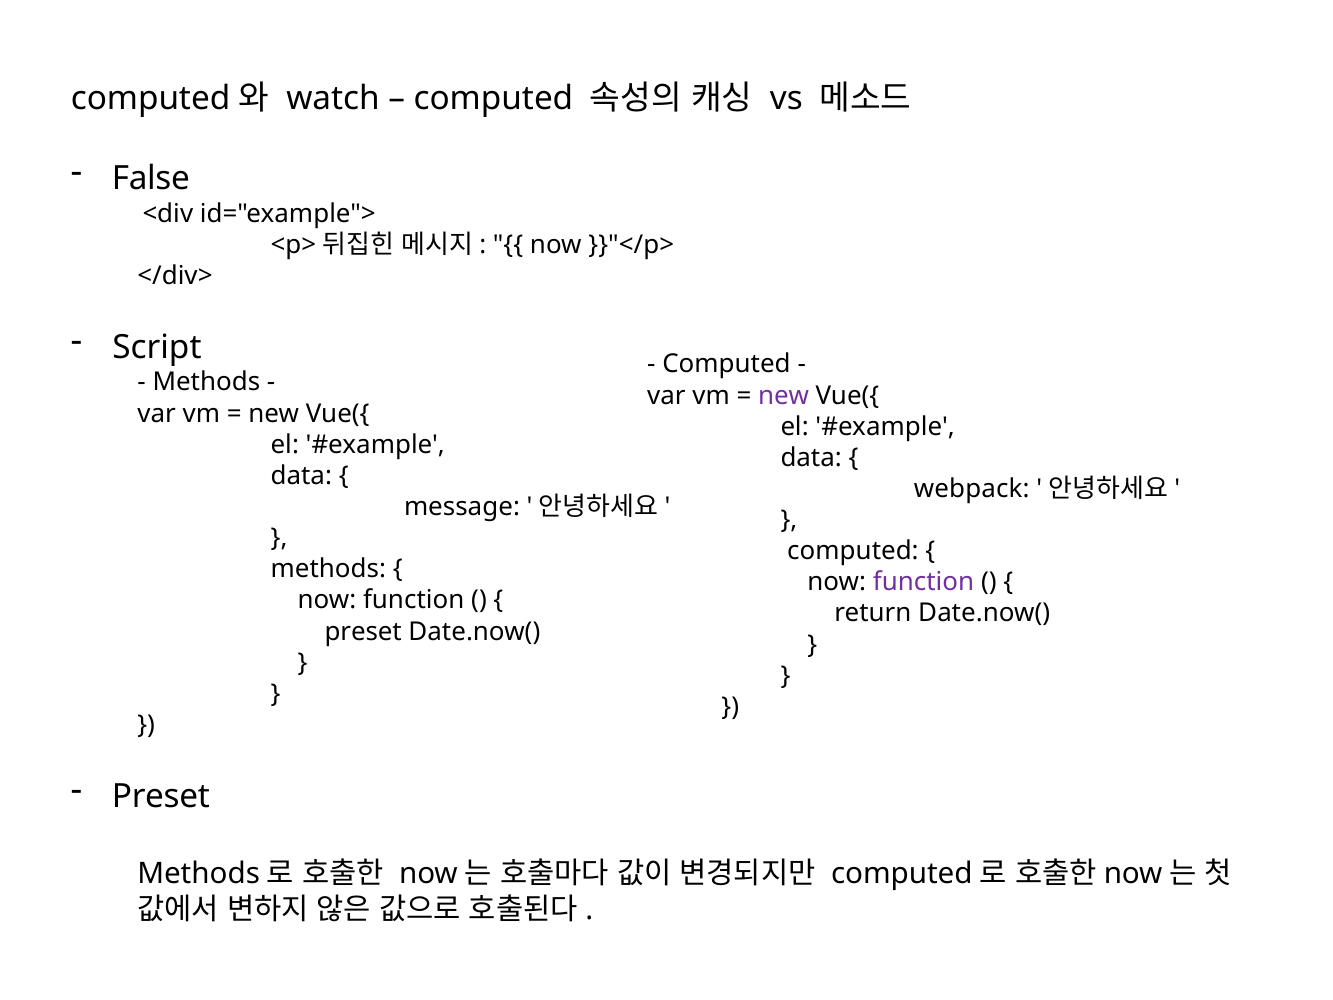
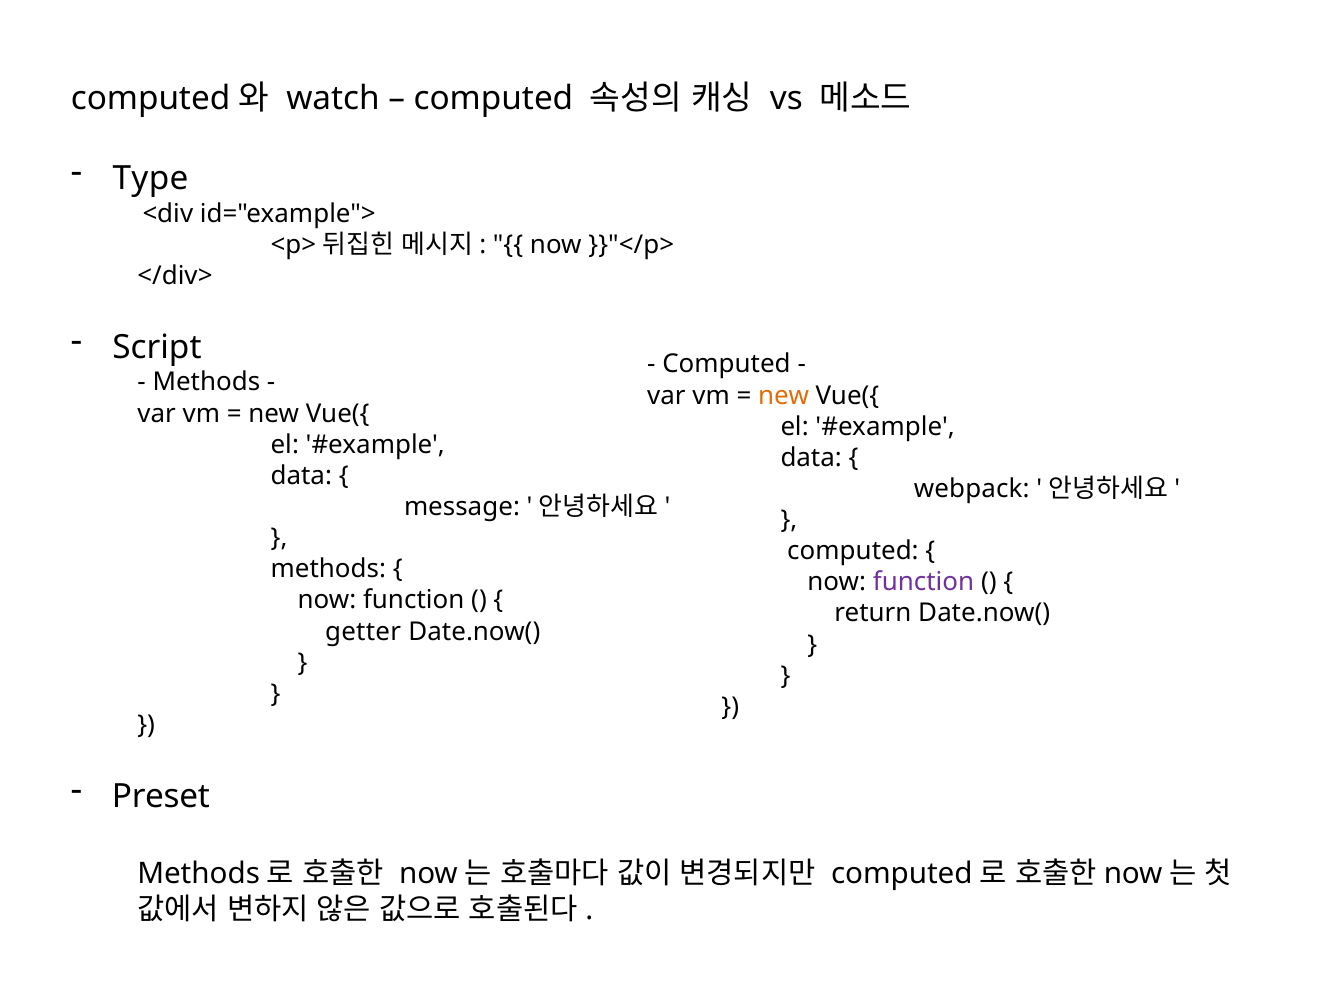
False: False -> Type
new at (784, 395) colour: purple -> orange
preset at (363, 631): preset -> getter
